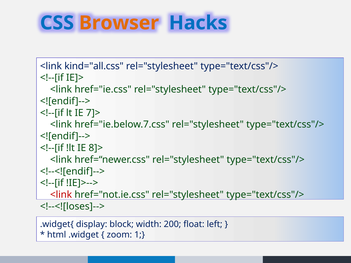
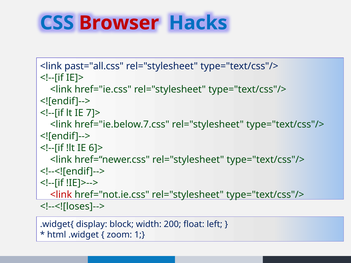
Browser colour: orange -> red
kind="all.css: kind="all.css -> past="all.css
8]>: 8]> -> 6]>
